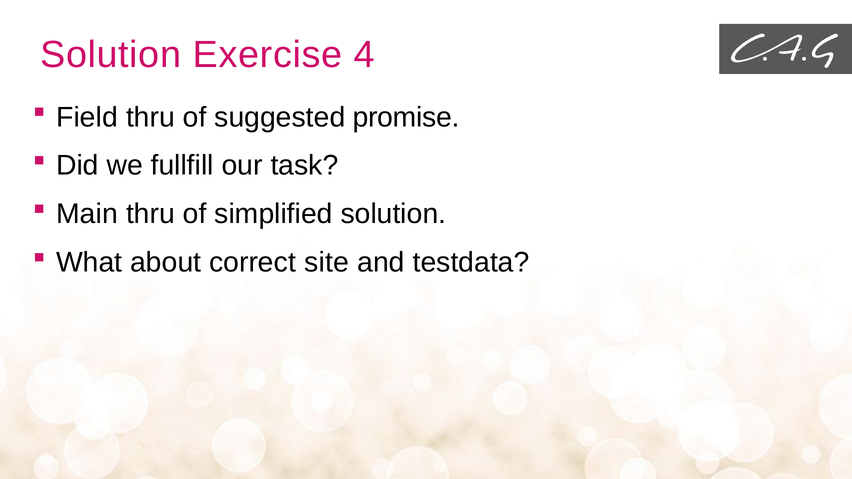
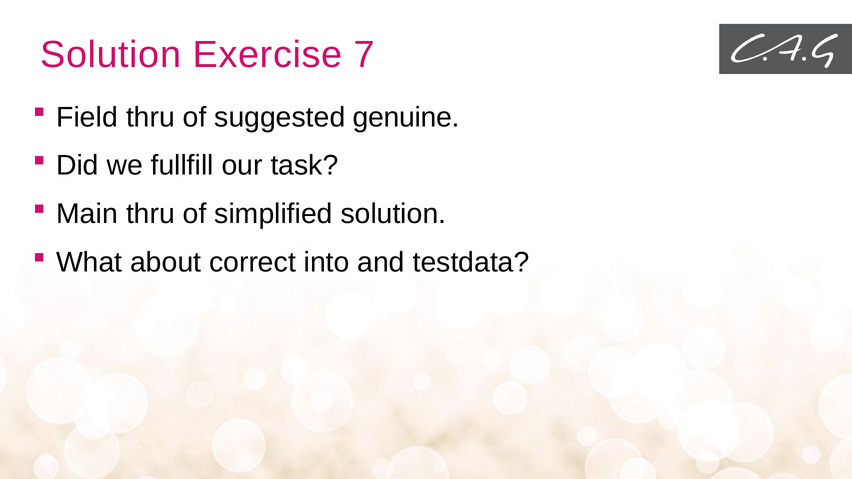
4: 4 -> 7
promise: promise -> genuine
site: site -> into
